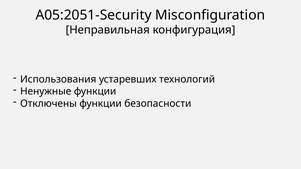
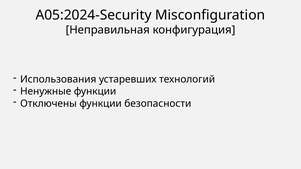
A05:2051-Security: A05:2051-Security -> A05:2024-Security
